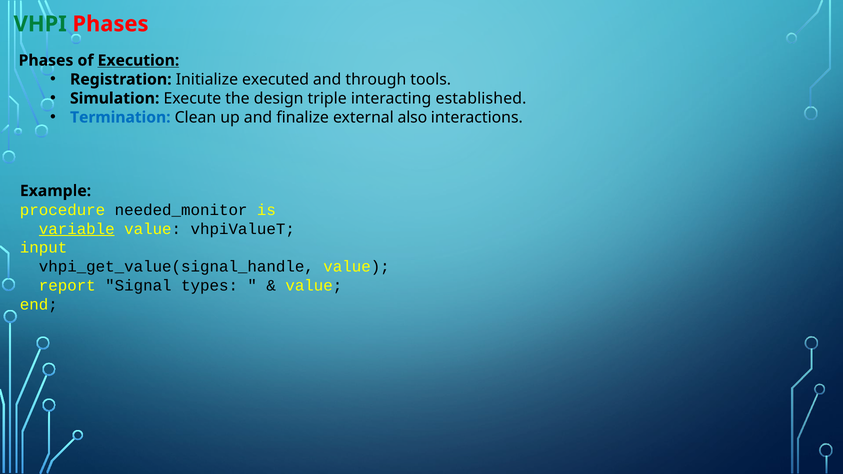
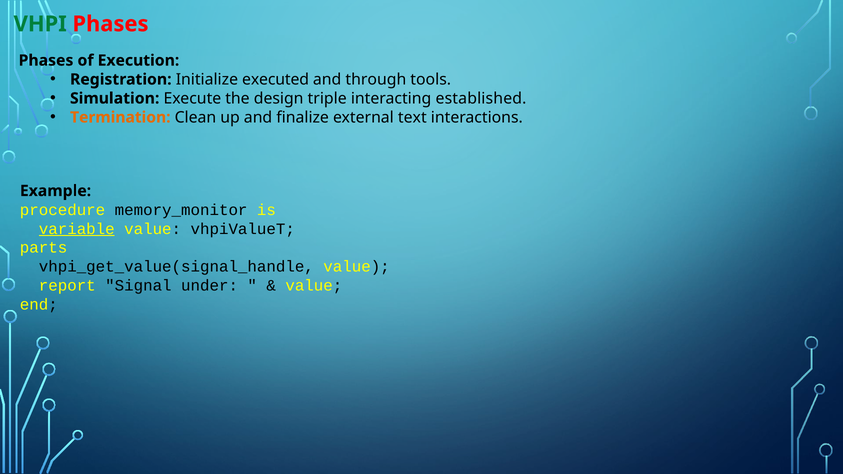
Execution underline: present -> none
Termination colour: blue -> orange
also: also -> text
needed_monitor: needed_monitor -> memory_monitor
input: input -> parts
types: types -> under
